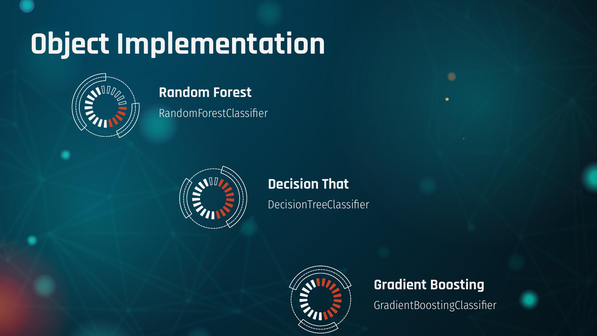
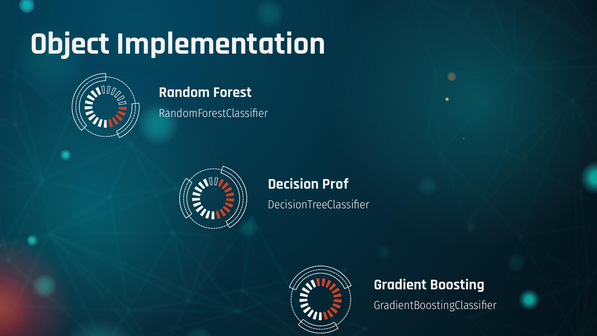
That: That -> Prof
